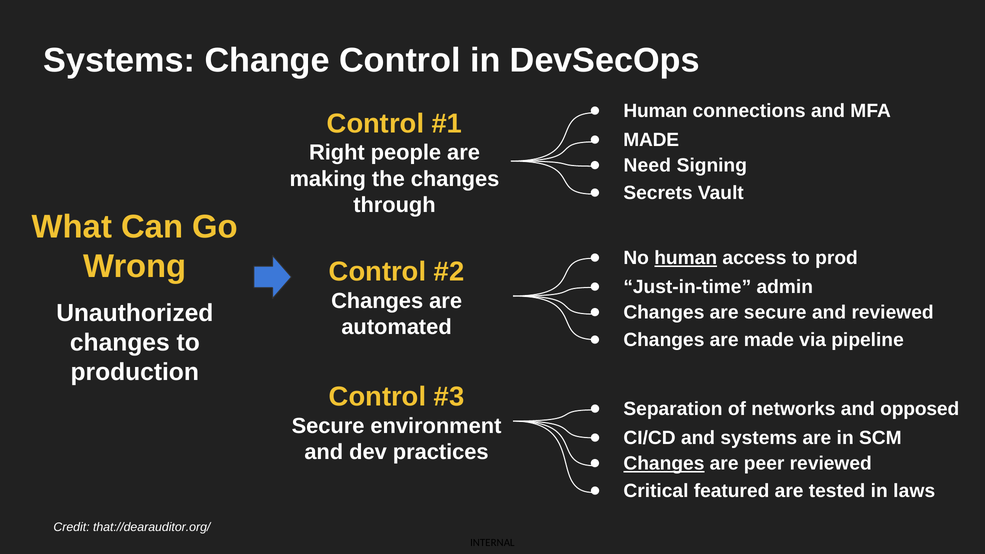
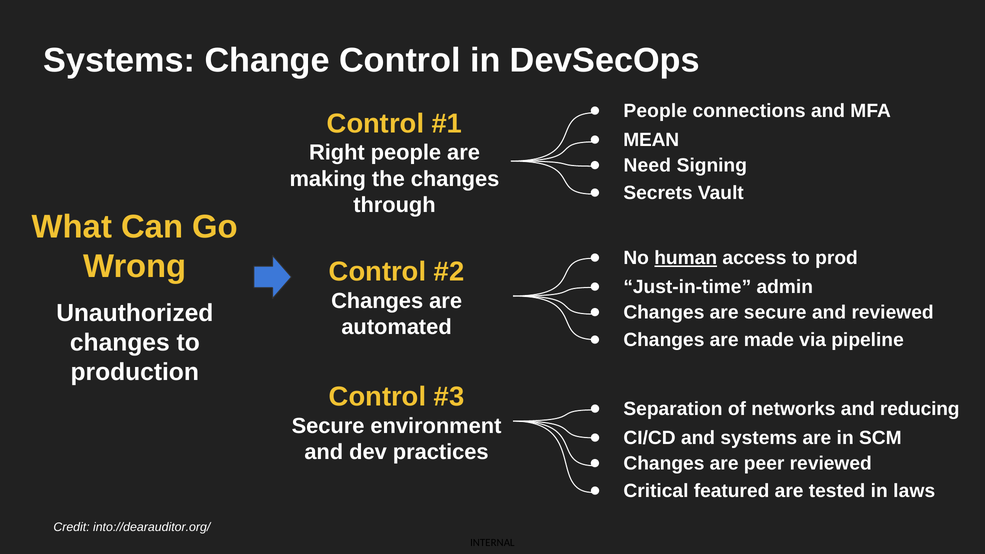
Human at (655, 111): Human -> People
MADE at (651, 140): MADE -> MEAN
opposed: opposed -> reducing
Changes at (664, 464) underline: present -> none
that://dearauditor.org/: that://dearauditor.org/ -> into://dearauditor.org/
